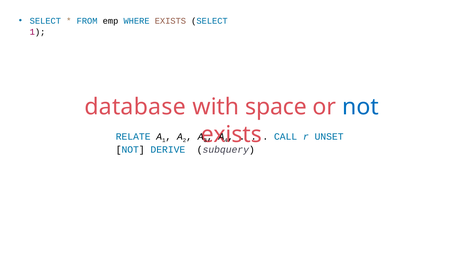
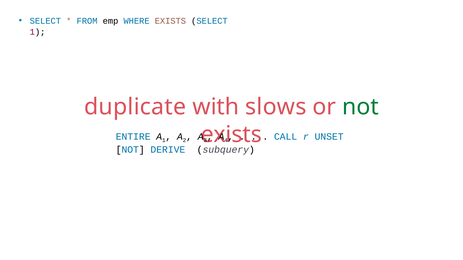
database: database -> duplicate
space: space -> slows
not at (361, 107) colour: blue -> green
RELATE: RELATE -> ENTIRE
